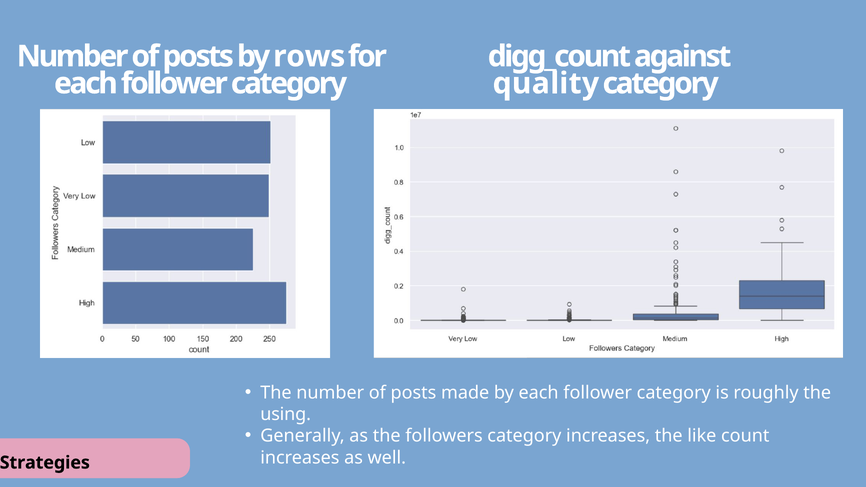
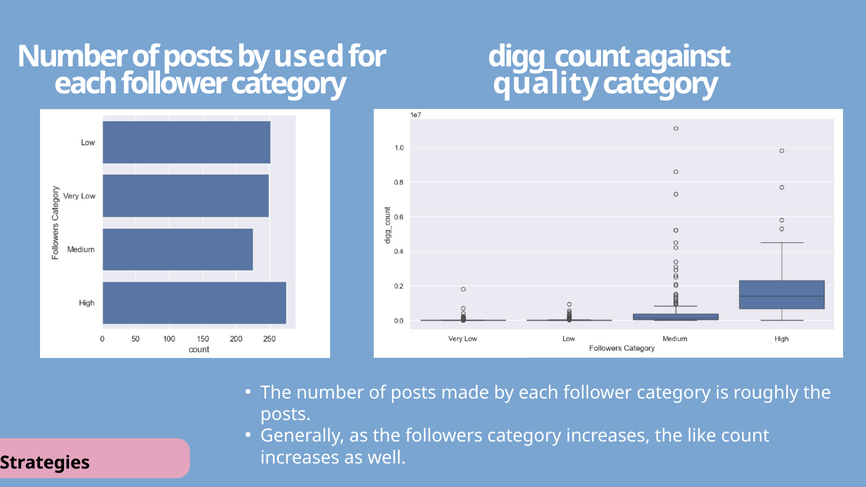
rows: rows -> used
using at (286, 414): using -> posts
